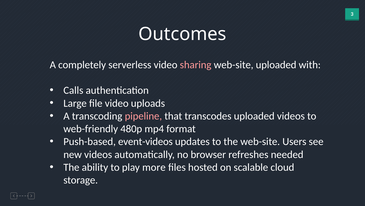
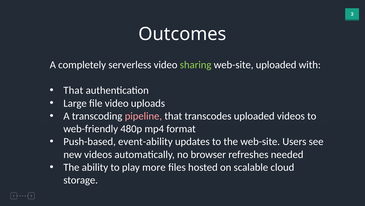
sharing colour: pink -> light green
Calls at (73, 90): Calls -> That
event-videos: event-videos -> event-ability
